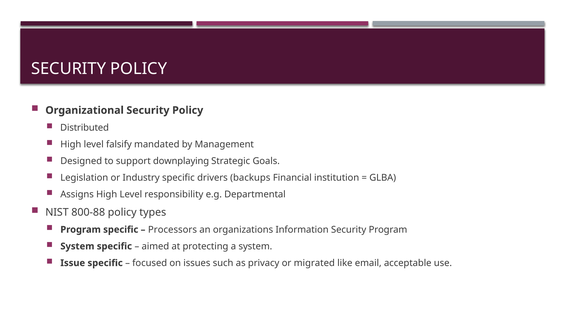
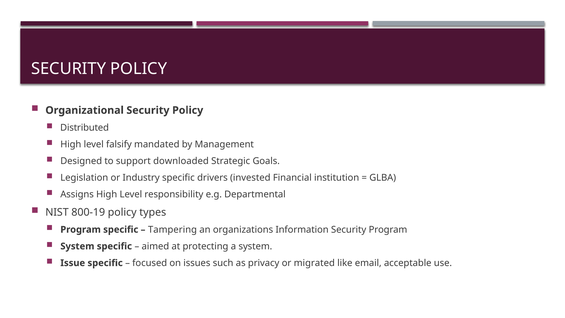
downplaying: downplaying -> downloaded
backups: backups -> invested
800-88: 800-88 -> 800-19
Processors: Processors -> Tampering
